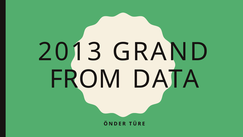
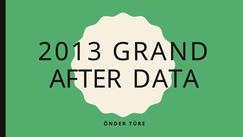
FROM: FROM -> AFTER
